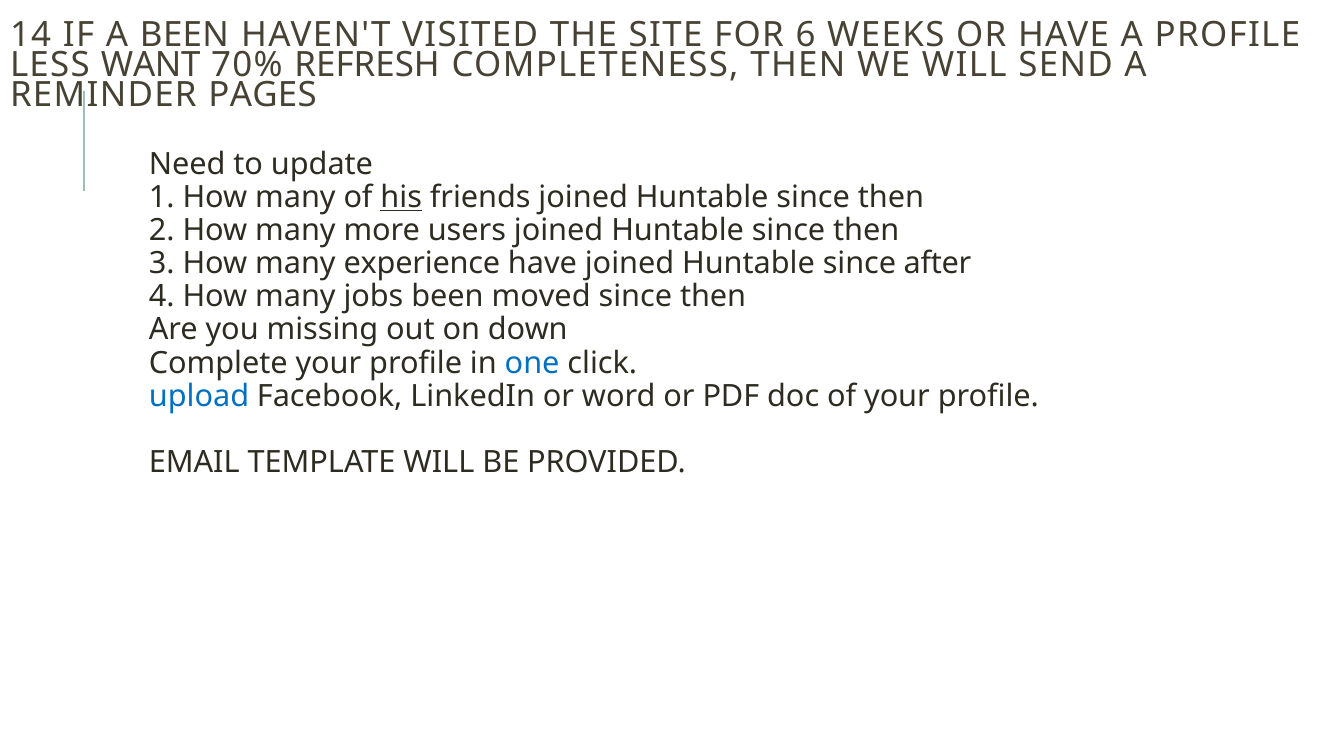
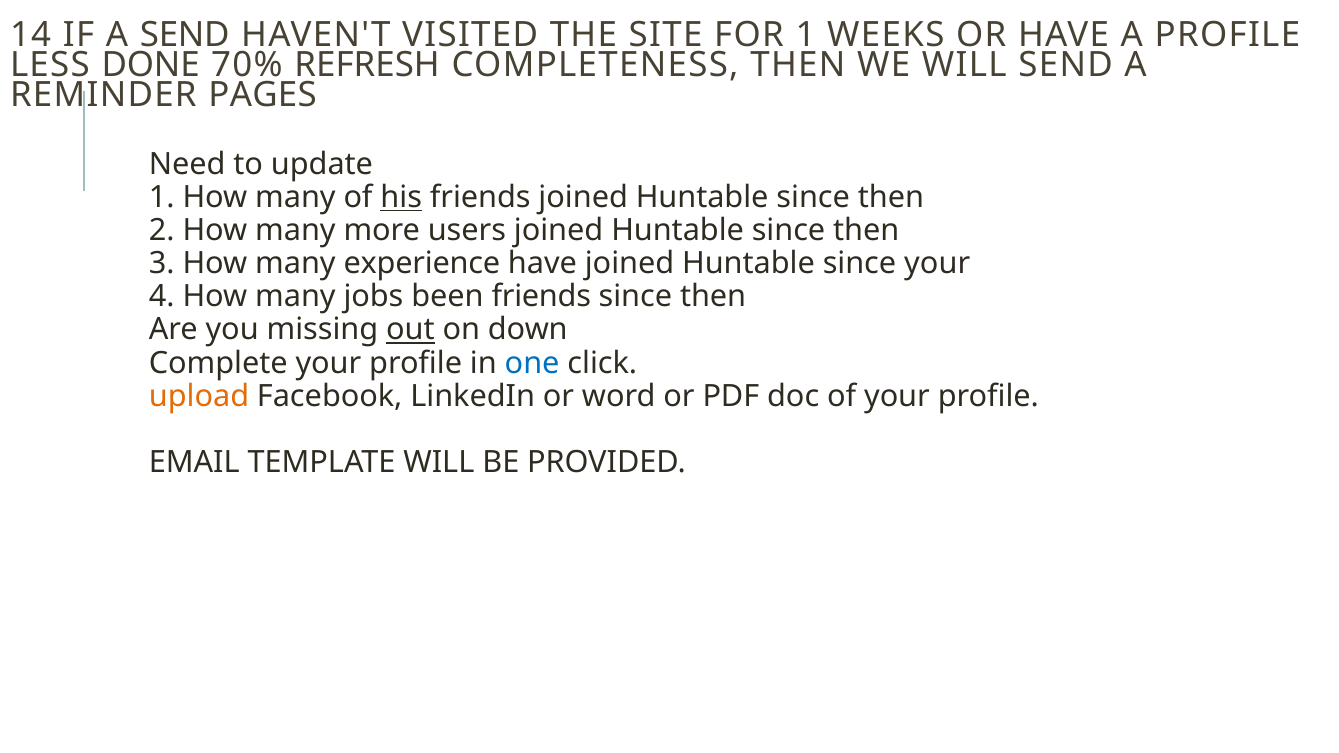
A BEEN: BEEN -> SEND
FOR 6: 6 -> 1
WANT: WANT -> DONE
since after: after -> your
been moved: moved -> friends
out underline: none -> present
upload colour: blue -> orange
